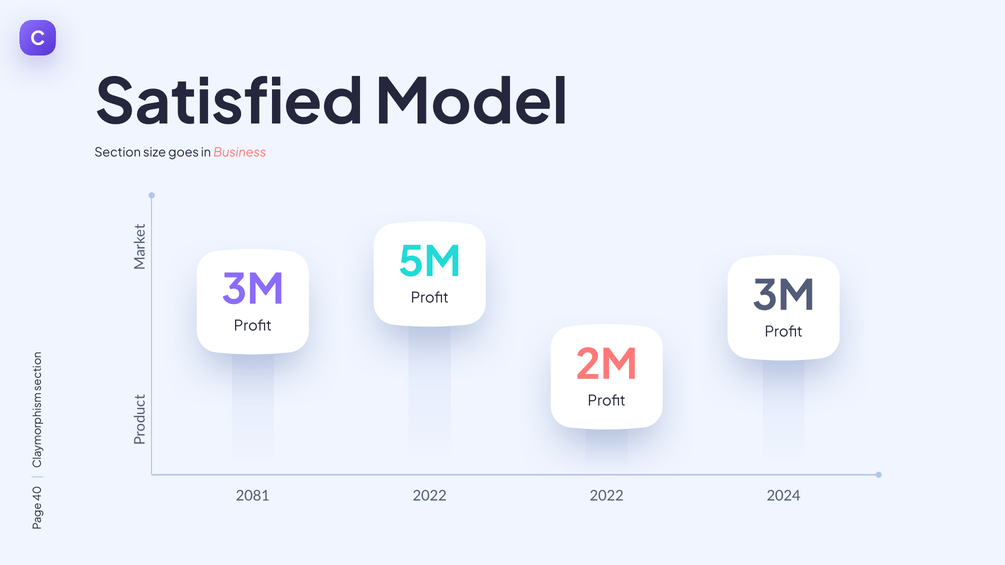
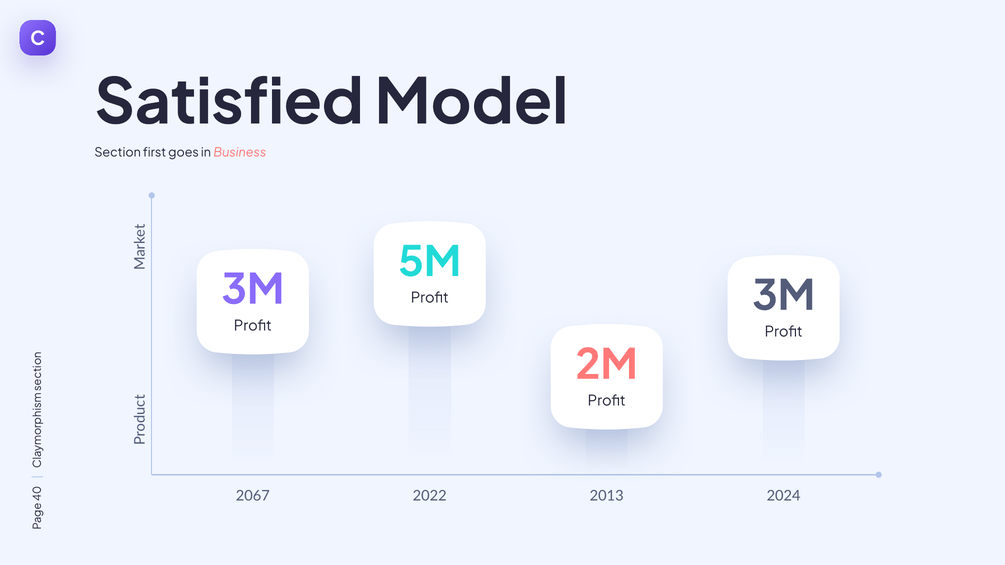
size: size -> first
2081: 2081 -> 2067
2022 at (607, 496): 2022 -> 2013
